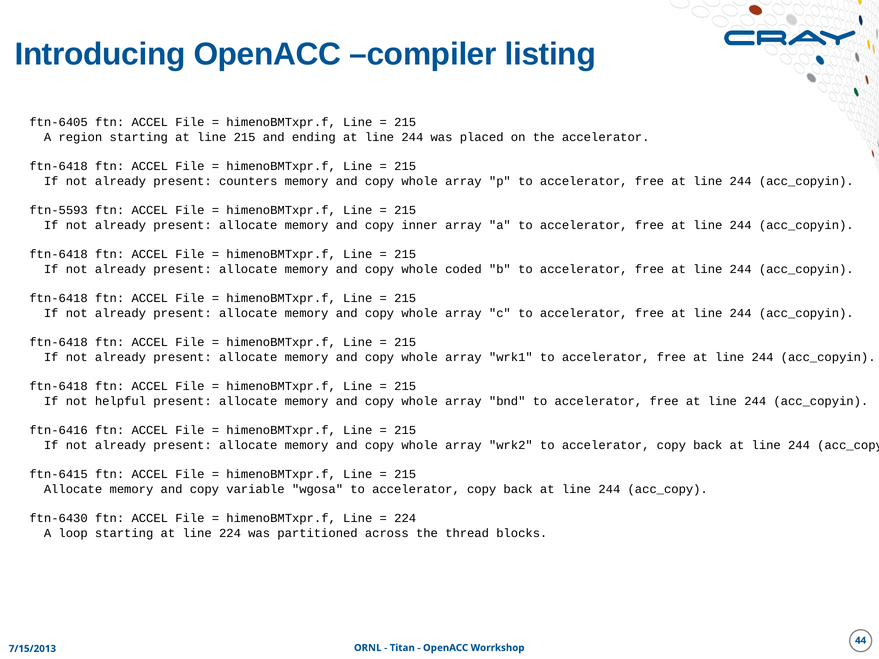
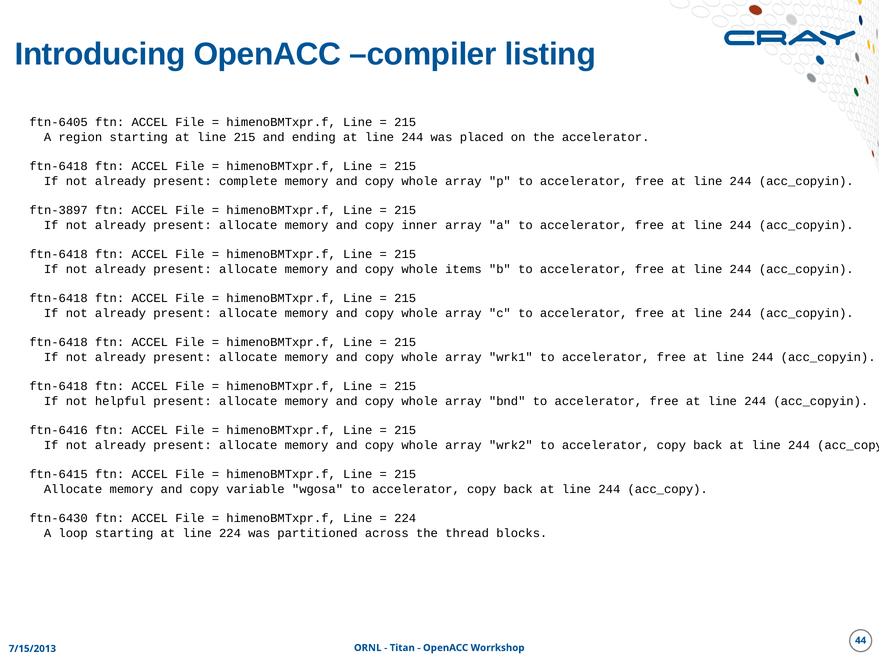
counters: counters -> complete
ftn-5593: ftn-5593 -> ftn-3897
coded: coded -> items
